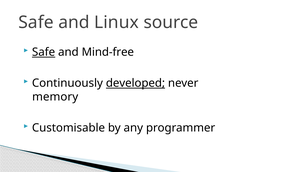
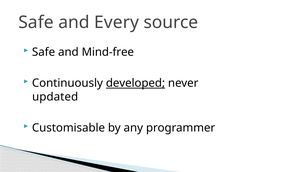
Linux: Linux -> Every
Safe at (44, 52) underline: present -> none
memory: memory -> updated
